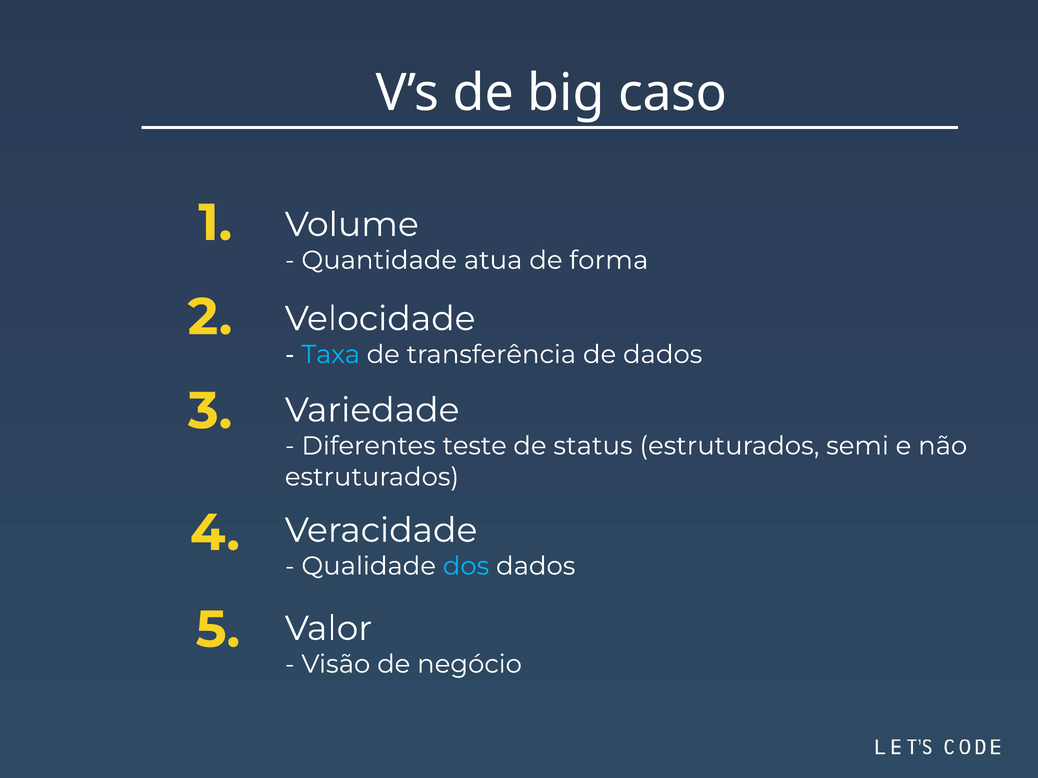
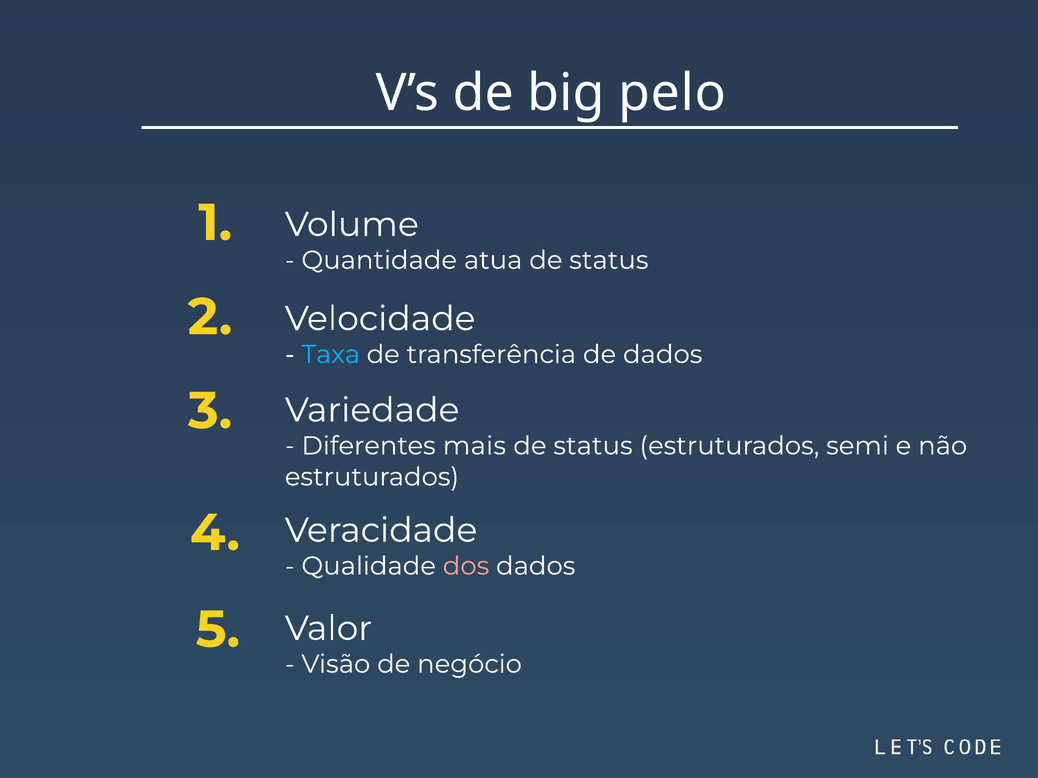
caso: caso -> pelo
forma at (609, 260): forma -> status
teste: teste -> mais
dos colour: light blue -> pink
